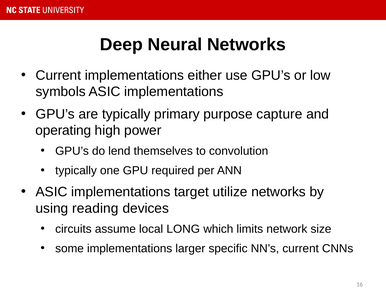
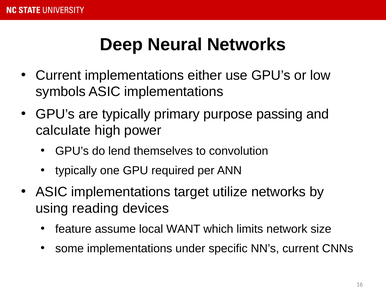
capture: capture -> passing
operating: operating -> calculate
circuits: circuits -> feature
LONG: LONG -> WANT
larger: larger -> under
